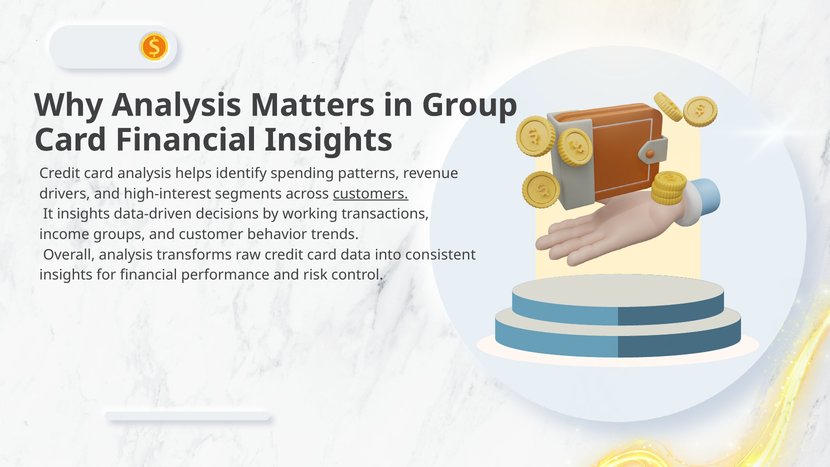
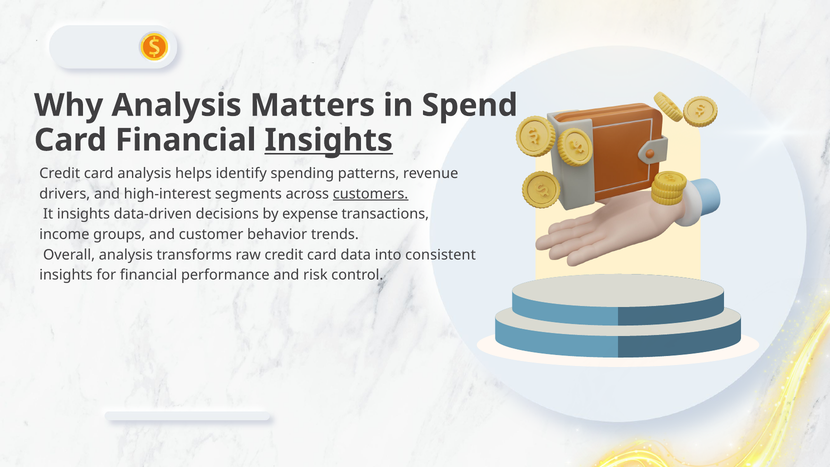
Group: Group -> Spend
Insights at (329, 140) underline: none -> present
working: working -> expense
